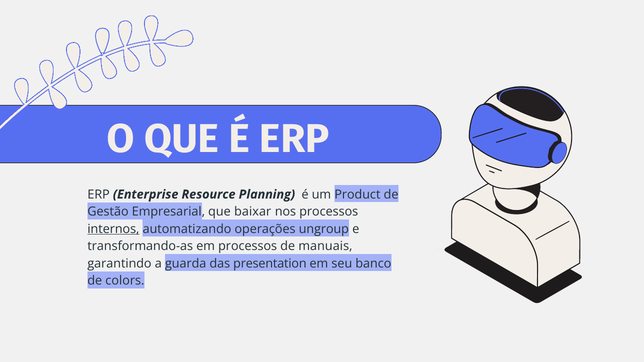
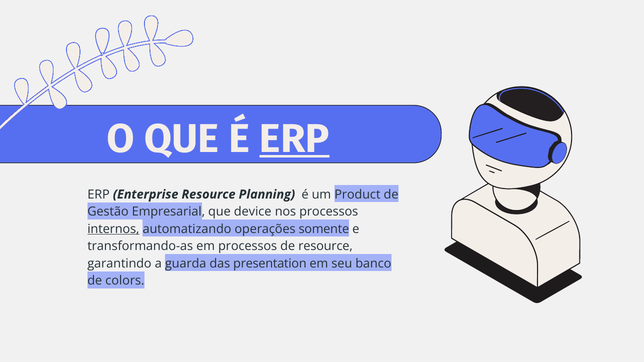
ERP at (294, 139) underline: none -> present
baixar: baixar -> device
ungroup: ungroup -> somente
de manuais: manuais -> resource
